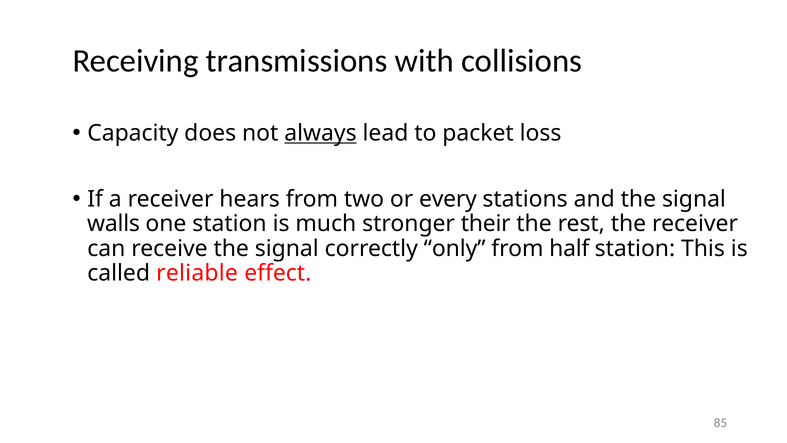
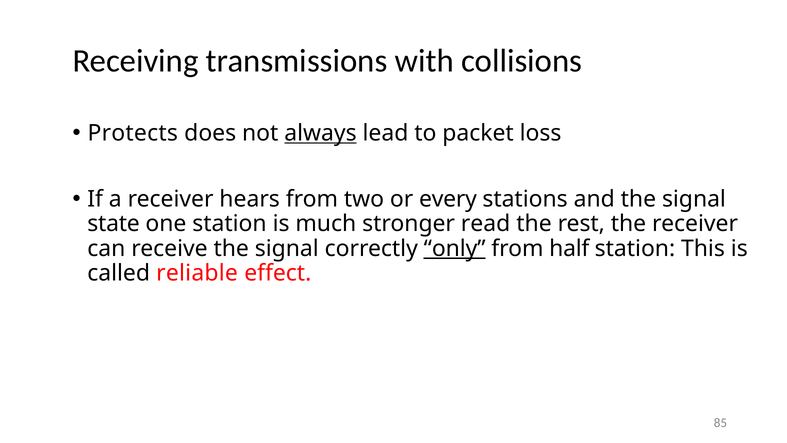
Capacity: Capacity -> Protects
walls: walls -> state
their: their -> read
only underline: none -> present
